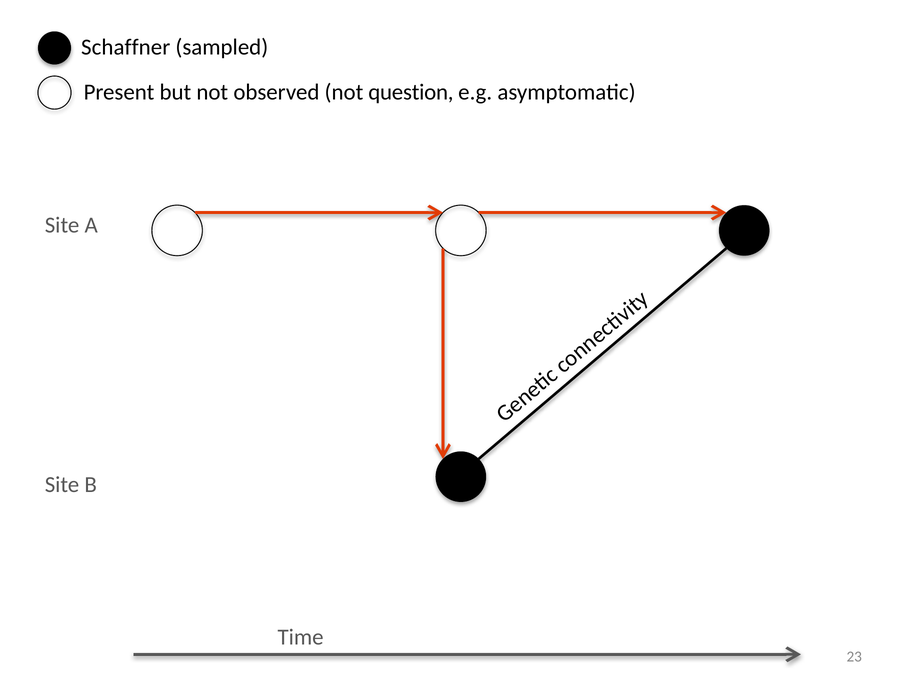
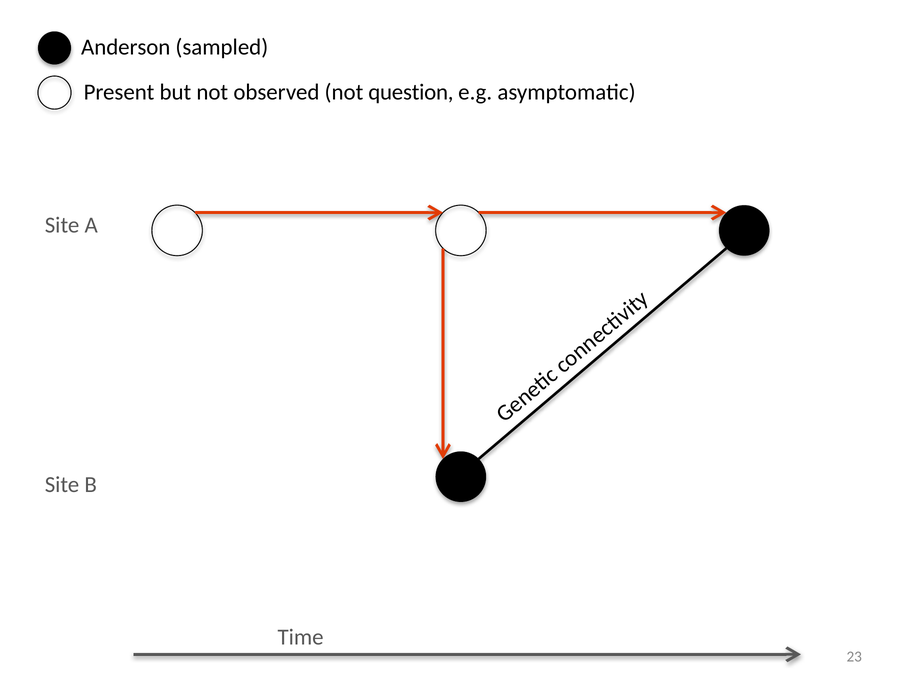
Schaffner: Schaffner -> Anderson
